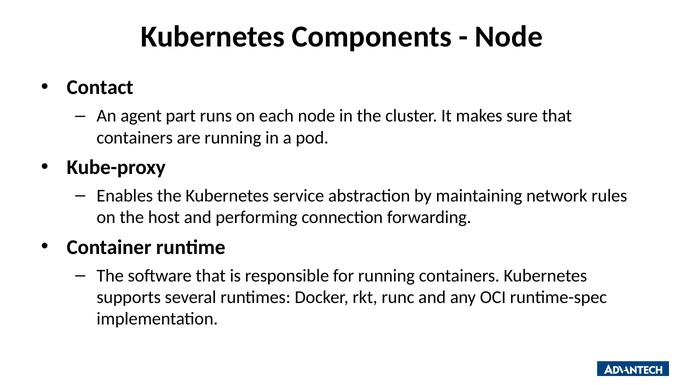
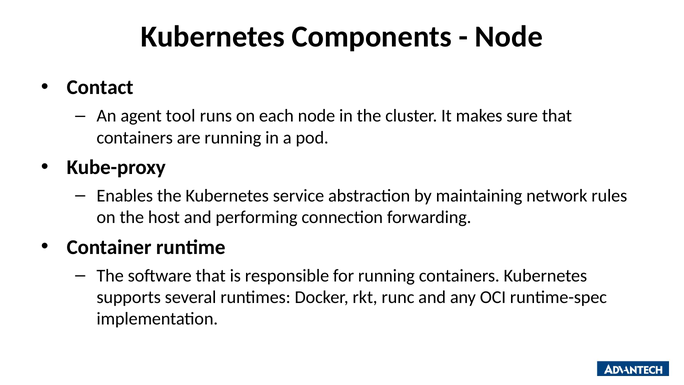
part: part -> tool
